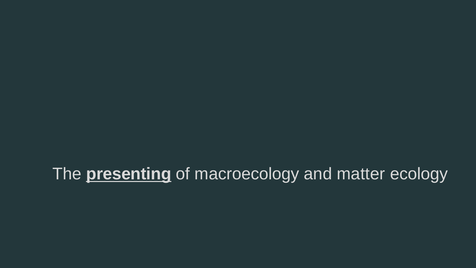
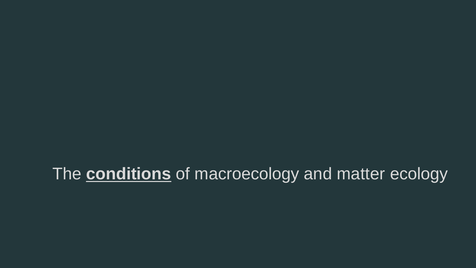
presenting: presenting -> conditions
